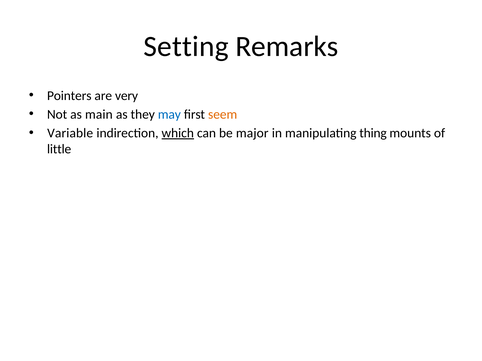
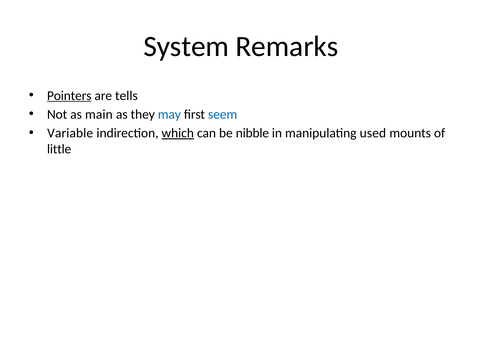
Setting: Setting -> System
Pointers underline: none -> present
very: very -> tells
seem colour: orange -> blue
major: major -> nibble
thing: thing -> used
